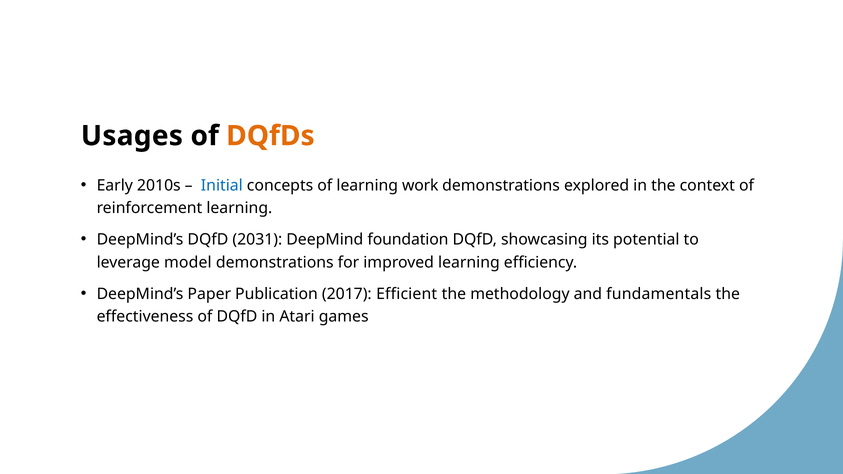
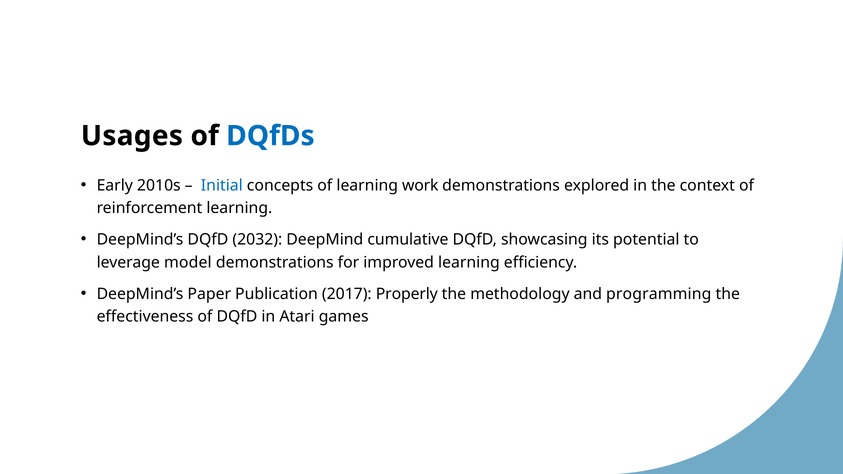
DQfDs colour: orange -> blue
2031: 2031 -> 2032
foundation: foundation -> cumulative
Efficient: Efficient -> Properly
fundamentals: fundamentals -> programming
